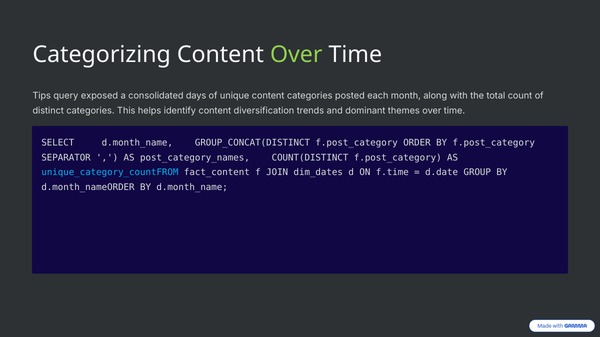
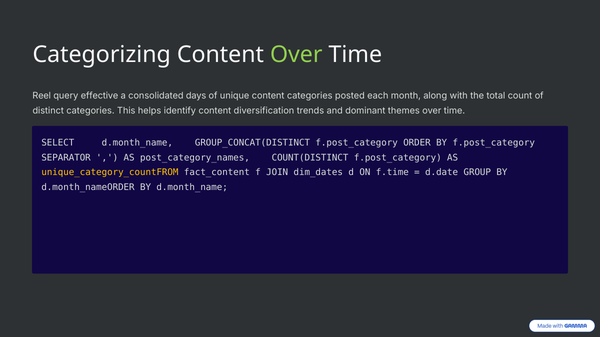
Tips: Tips -> Reel
exposed: exposed -> effective
unique_category_countFROM colour: light blue -> yellow
